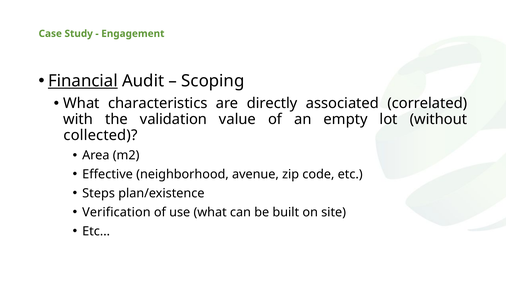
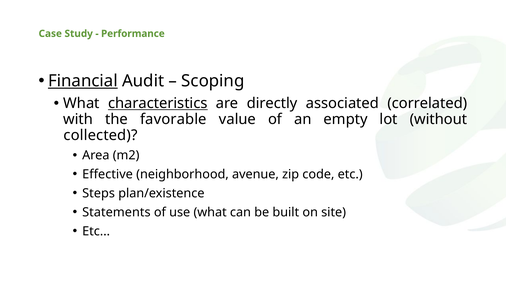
Engagement: Engagement -> Performance
characteristics underline: none -> present
validation: validation -> favorable
Verification: Verification -> Statements
